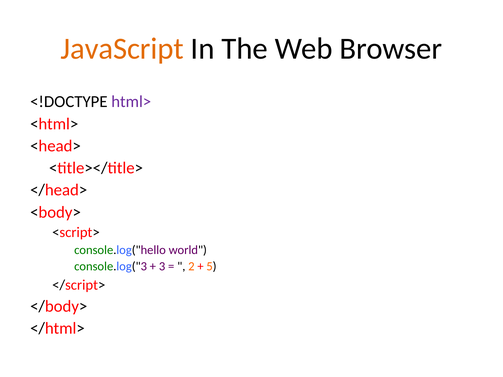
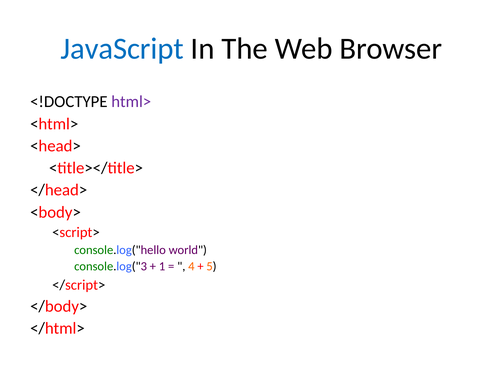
JavaScript colour: orange -> blue
3: 3 -> 1
2: 2 -> 4
